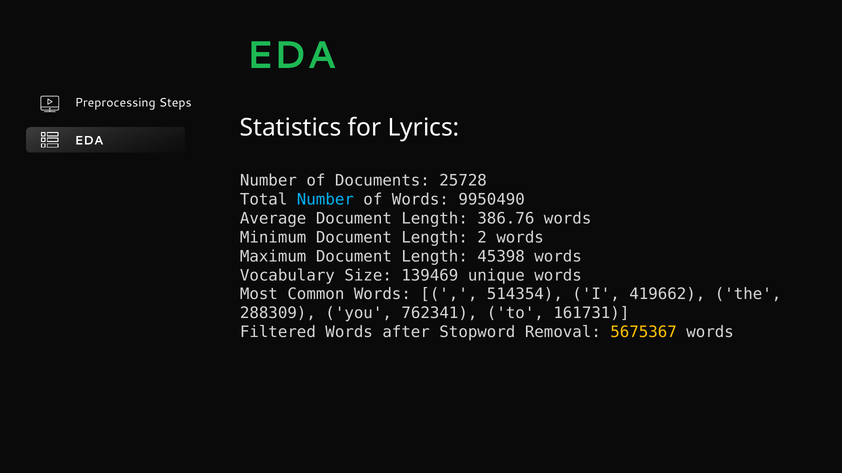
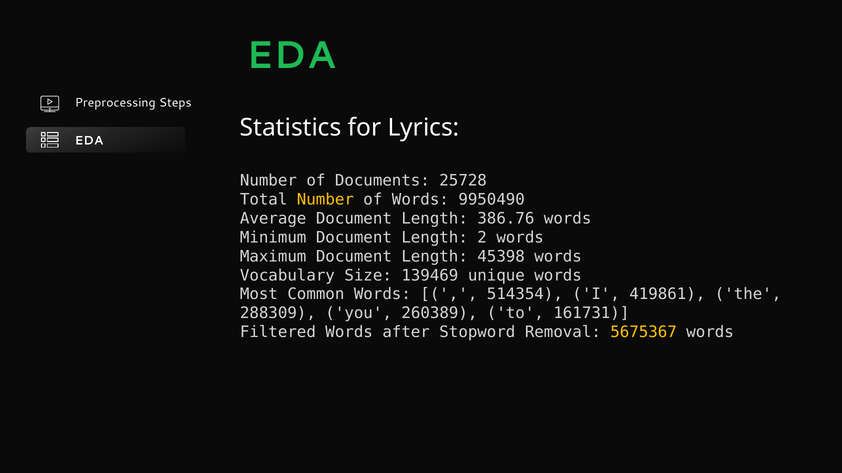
Number at (325, 200) colour: light blue -> yellow
419662: 419662 -> 419861
762341: 762341 -> 260389
